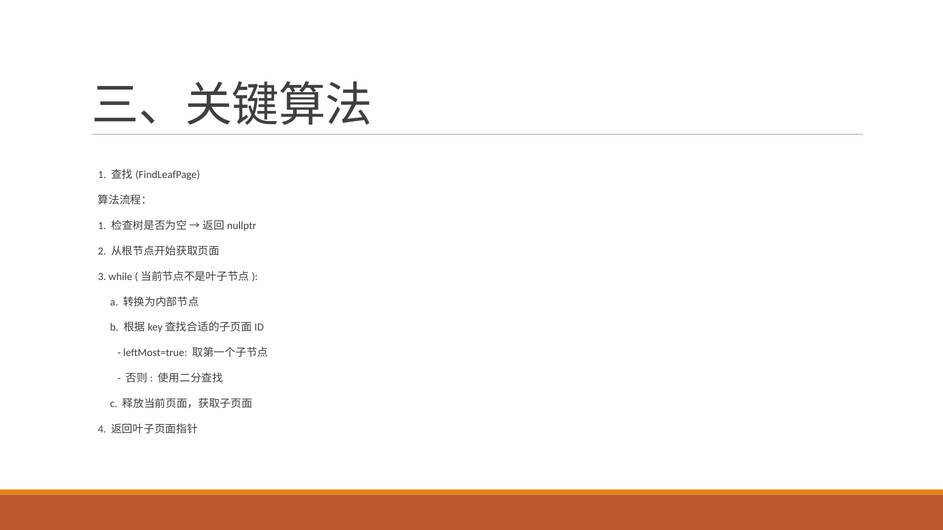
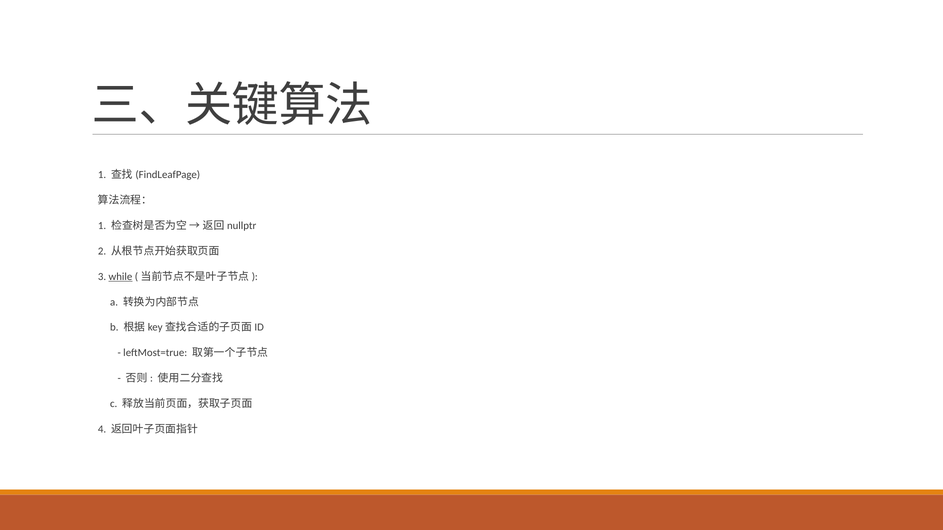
while underline: none -> present
